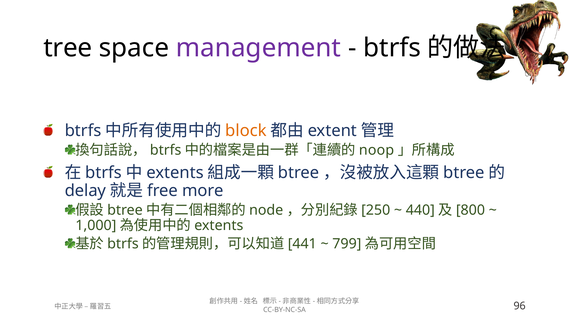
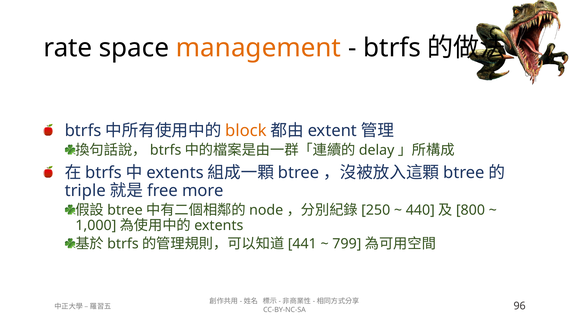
tree: tree -> rate
management colour: purple -> orange
noop: noop -> delay
delay: delay -> triple
